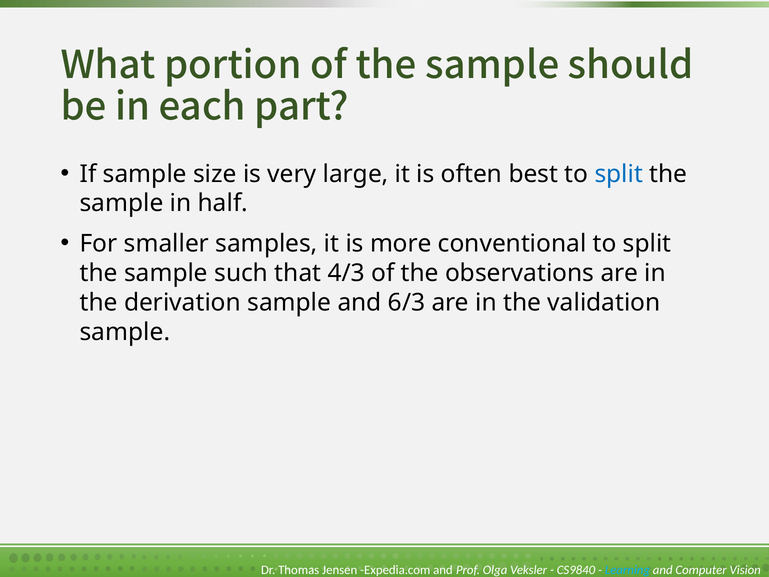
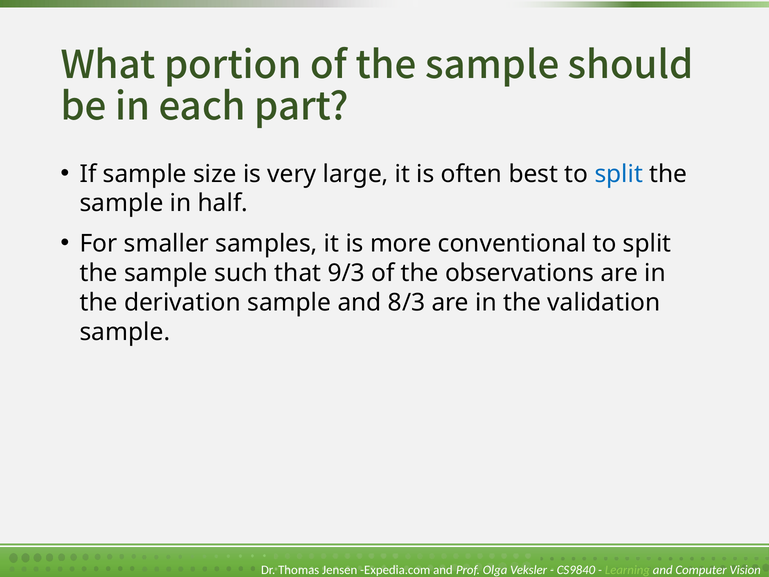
4/3: 4/3 -> 9/3
6/3: 6/3 -> 8/3
Learning colour: light blue -> light green
